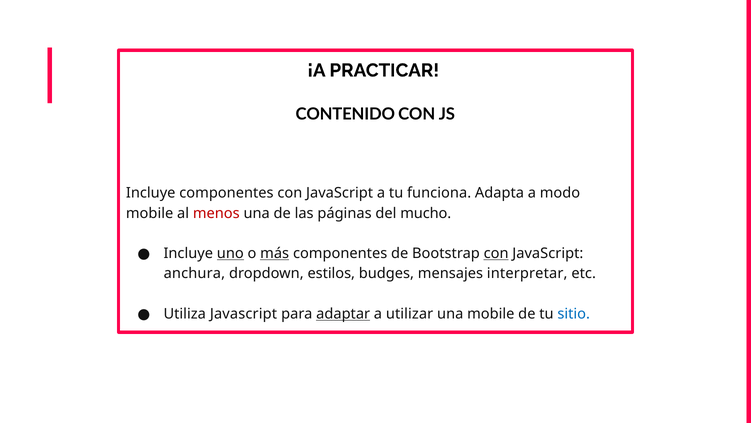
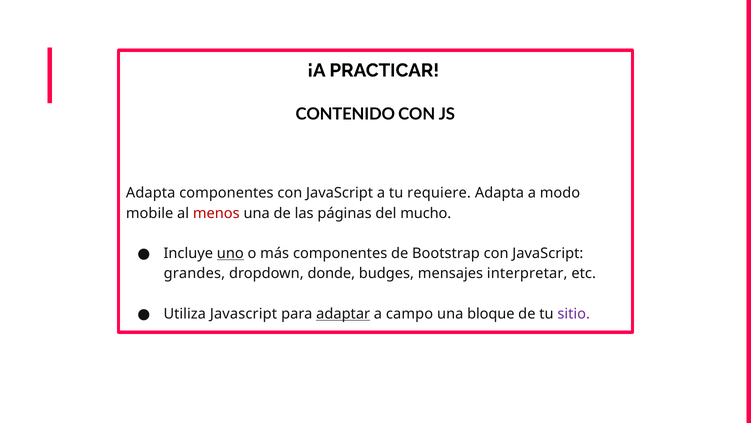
Incluye at (151, 193): Incluye -> Adapta
funciona: funciona -> requiere
más underline: present -> none
con at (496, 253) underline: present -> none
anchura: anchura -> grandes
estilos: estilos -> donde
utilizar: utilizar -> campo
una mobile: mobile -> bloque
sitio colour: blue -> purple
